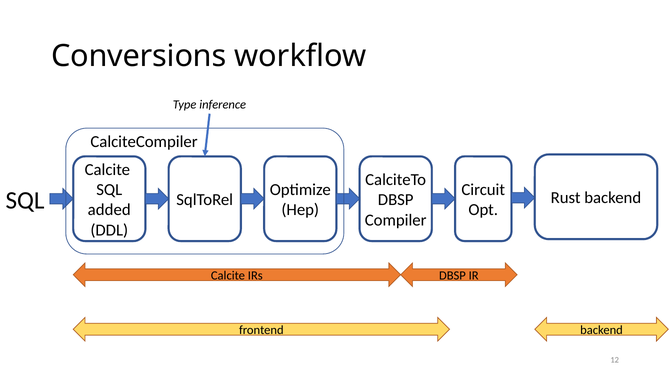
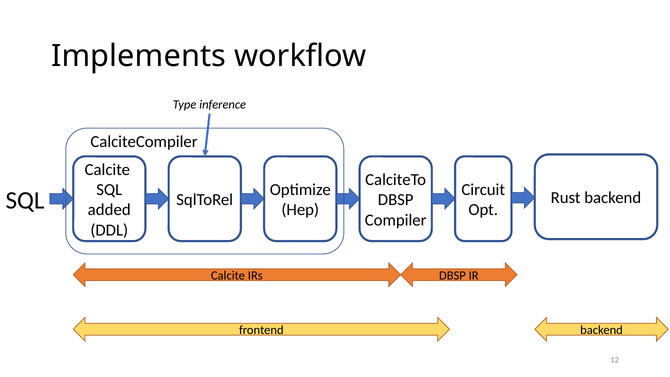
Conversions: Conversions -> Implements
